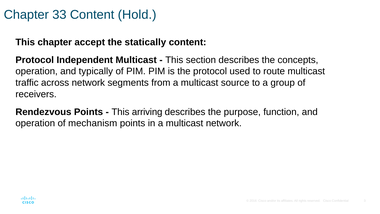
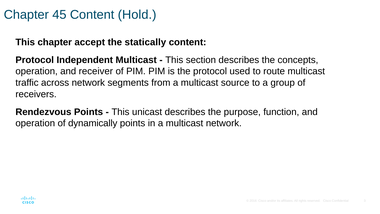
33: 33 -> 45
typically: typically -> receiver
arriving: arriving -> unicast
mechanism: mechanism -> dynamically
